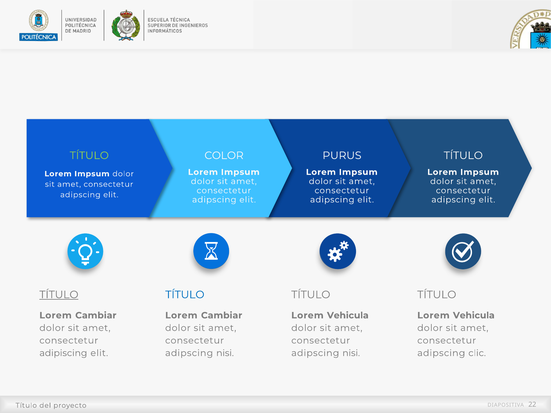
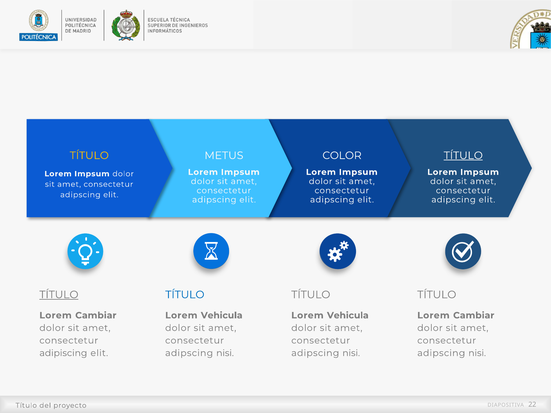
TÍTULO at (89, 156) colour: light green -> yellow
COLOR: COLOR -> METUS
PURUS: PURUS -> COLOR
TÍTULO at (463, 156) underline: none -> present
Cambiar at (222, 316): Cambiar -> Vehicula
Vehicula at (474, 316): Vehicula -> Cambiar
clic at (477, 353): clic -> nisi
